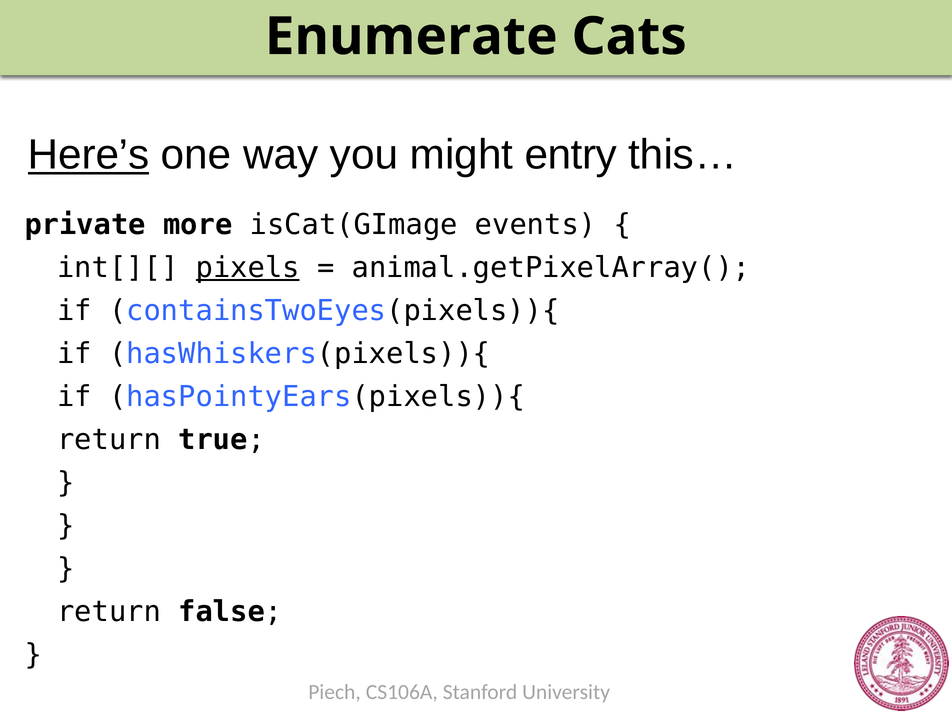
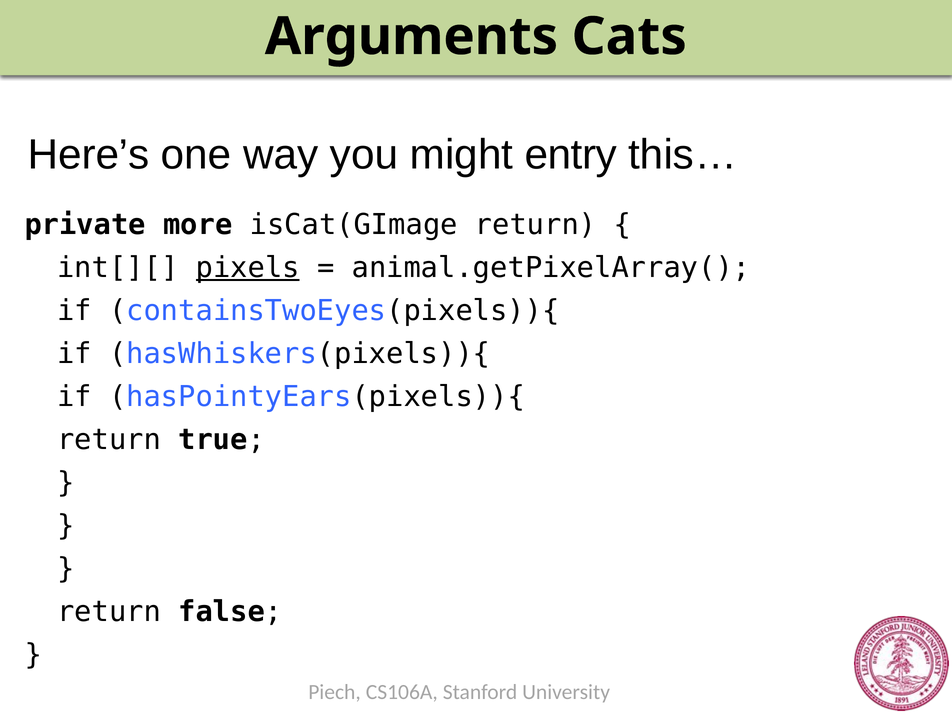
Enumerate: Enumerate -> Arguments
Here’s underline: present -> none
isCat(GImage events: events -> return
